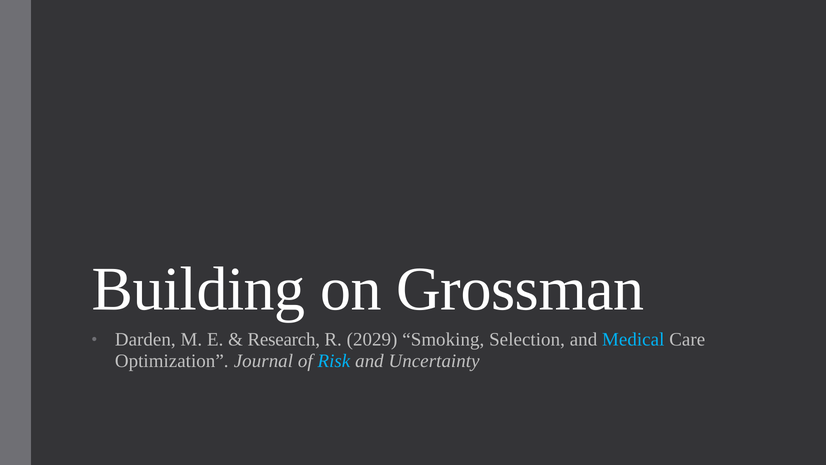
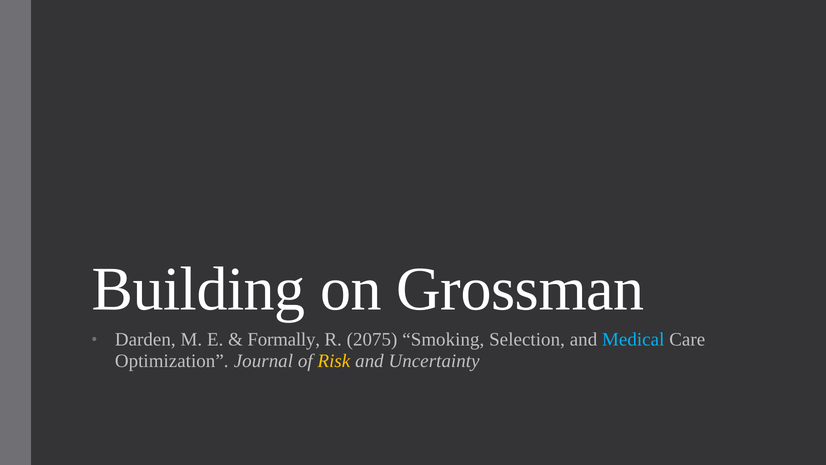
Research: Research -> Formally
2029: 2029 -> 2075
Risk colour: light blue -> yellow
